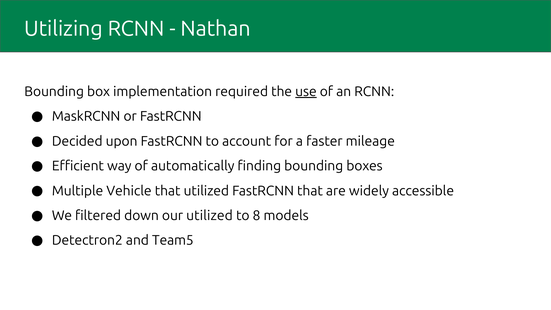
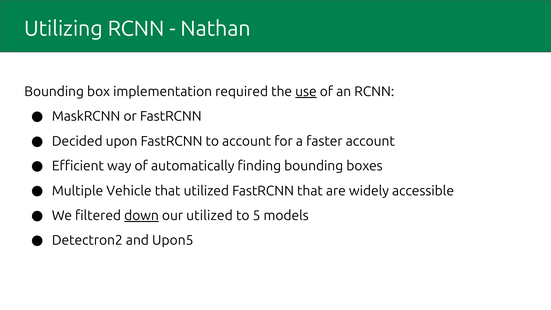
faster mileage: mileage -> account
down underline: none -> present
8: 8 -> 5
Team5: Team5 -> Upon5
